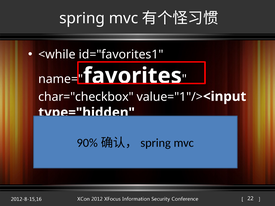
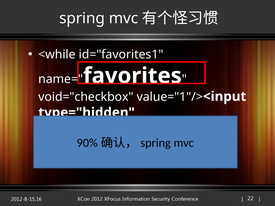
char="checkbox: char="checkbox -> void="checkbox
